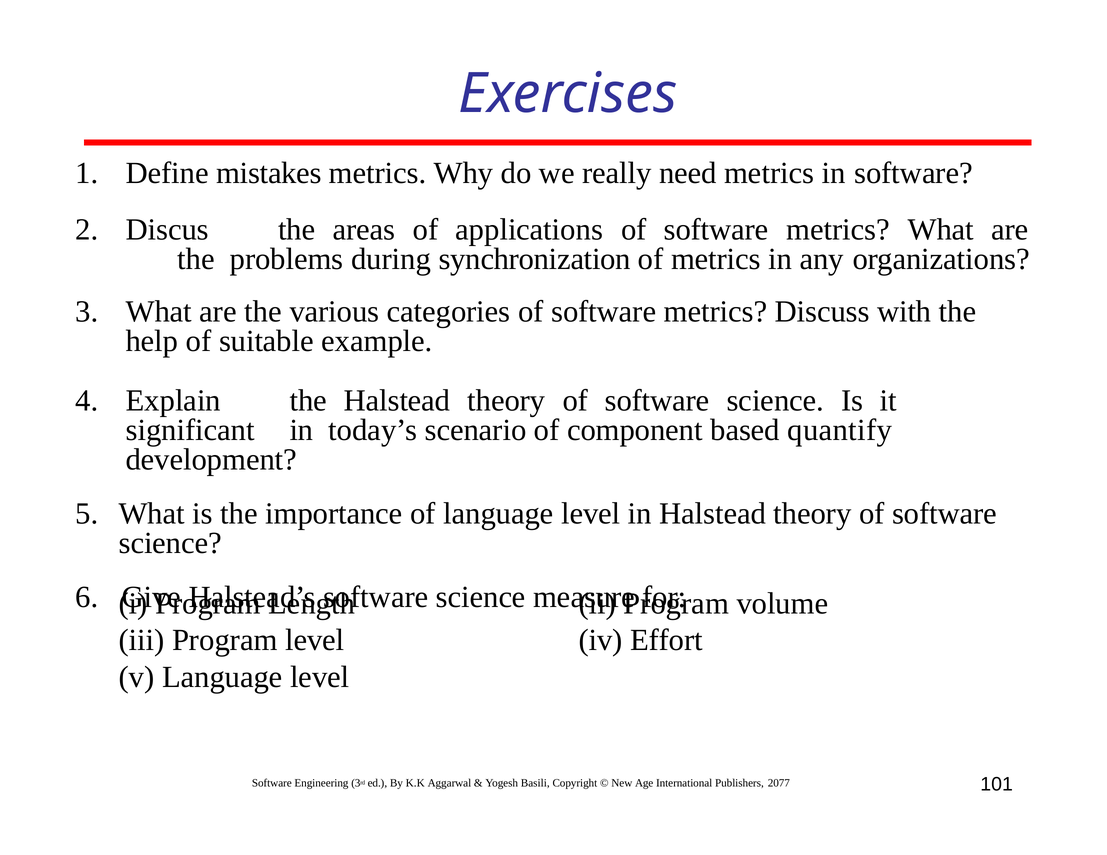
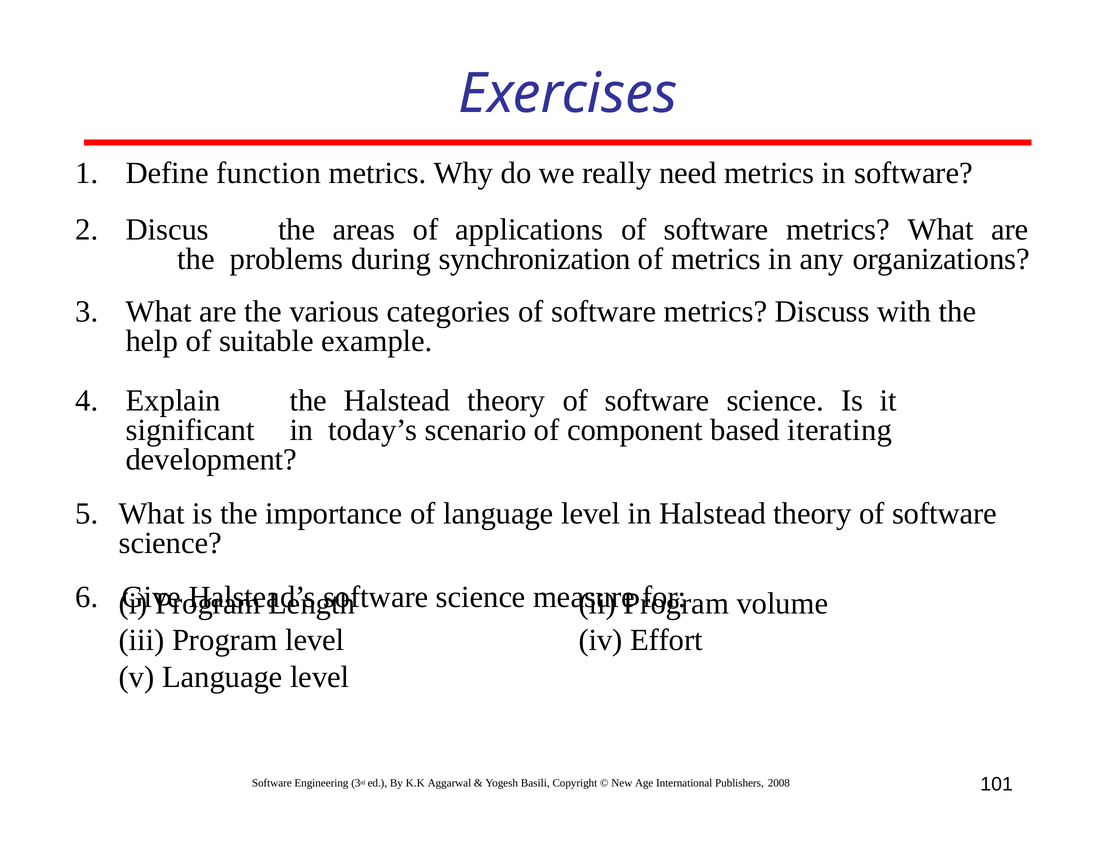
mistakes: mistakes -> function
quantify: quantify -> iterating
2077: 2077 -> 2008
